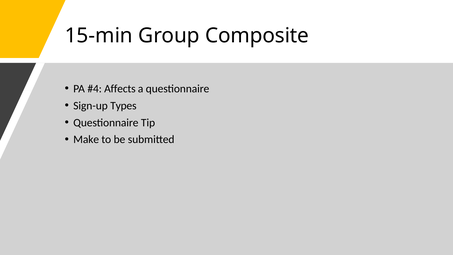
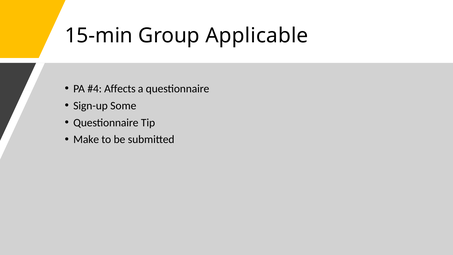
Composite: Composite -> Applicable
Types: Types -> Some
